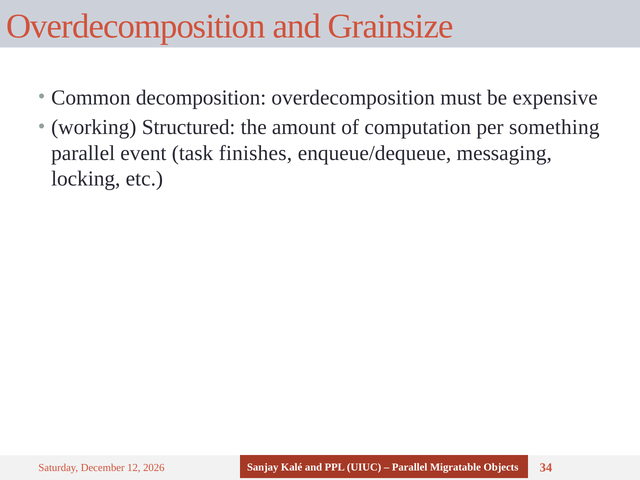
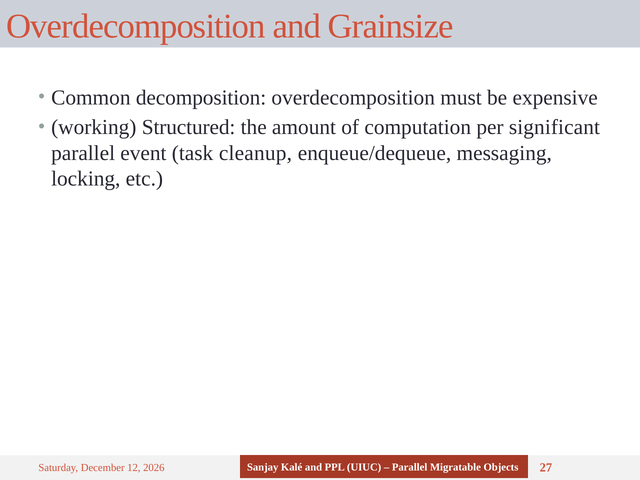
something: something -> significant
finishes: finishes -> cleanup
34: 34 -> 27
